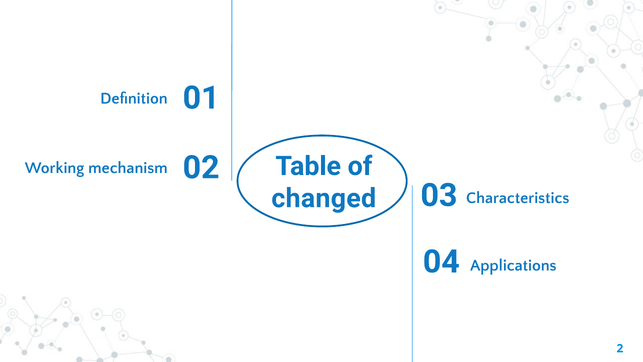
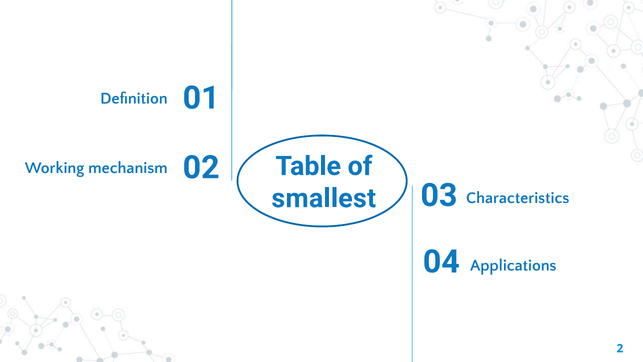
changed: changed -> smallest
